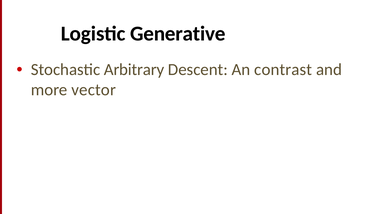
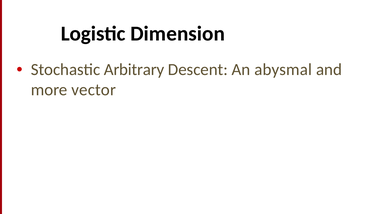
Generative: Generative -> Dimension
contrast: contrast -> abysmal
